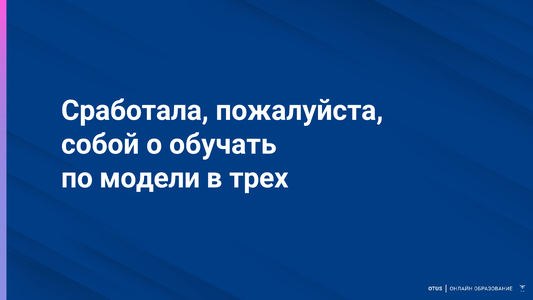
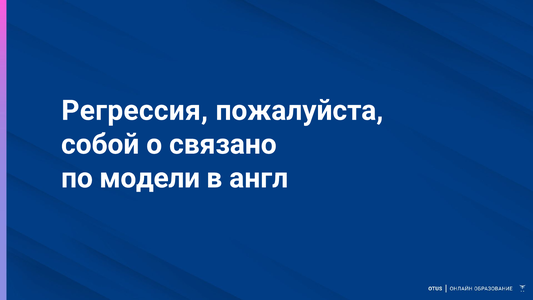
Сработала: Сработала -> Регрессия
обучать: обучать -> связано
трех: трех -> англ
